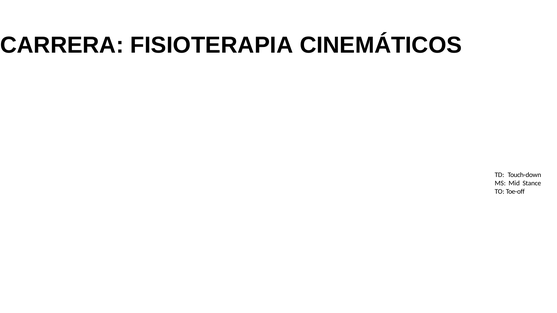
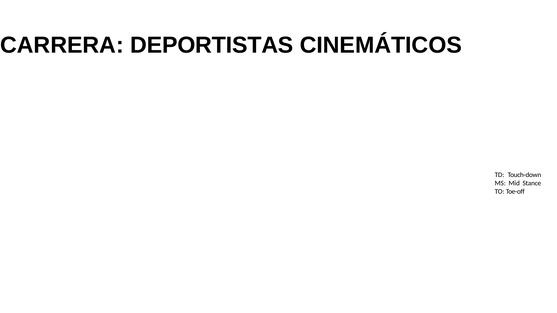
FISIOTERAPIA: FISIOTERAPIA -> DEPORTISTAS
